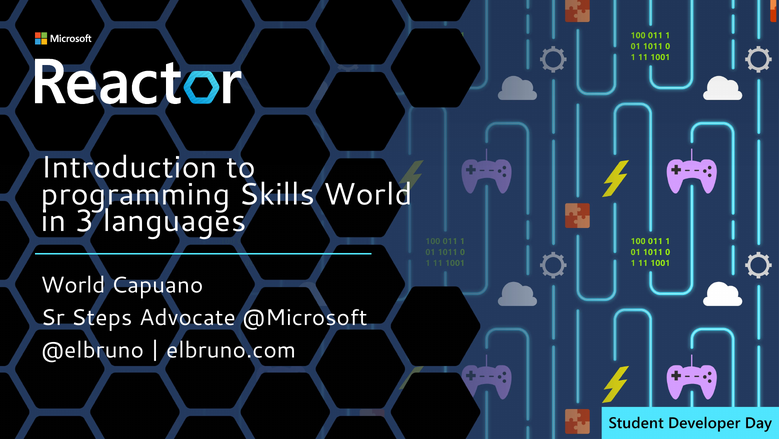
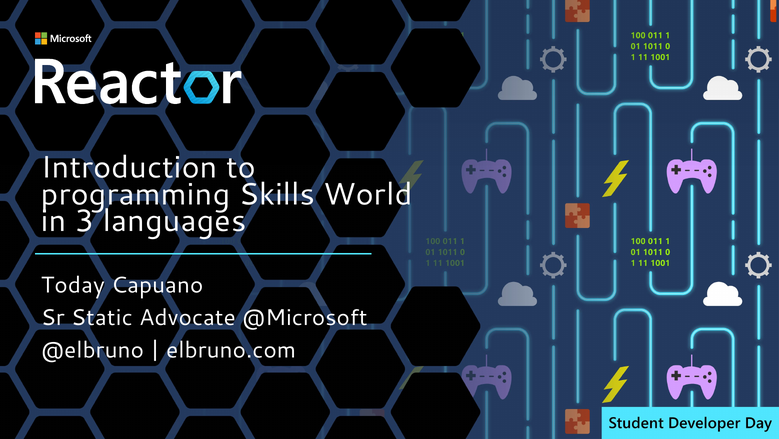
World at (73, 285): World -> Today
Steps: Steps -> Static
